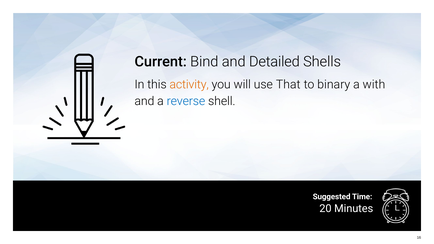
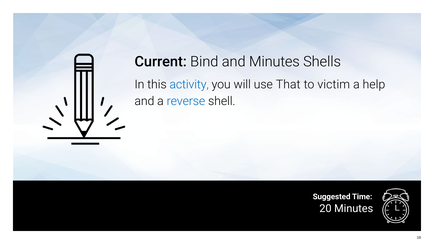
and Detailed: Detailed -> Minutes
activity colour: orange -> blue
binary: binary -> victim
with: with -> help
